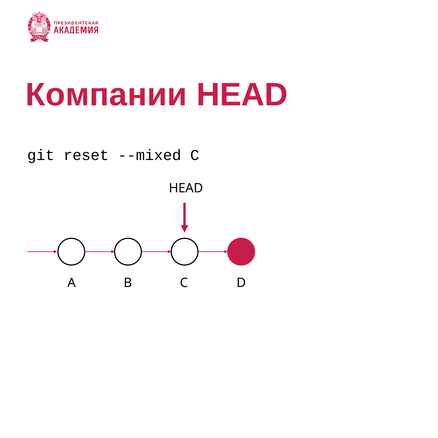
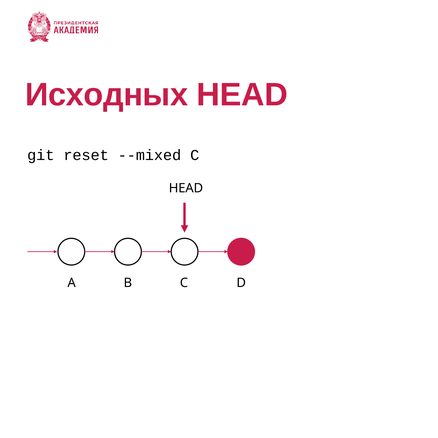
Компании: Компании -> Исходных
